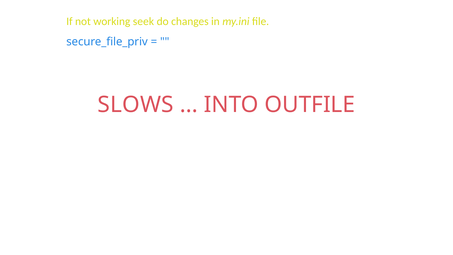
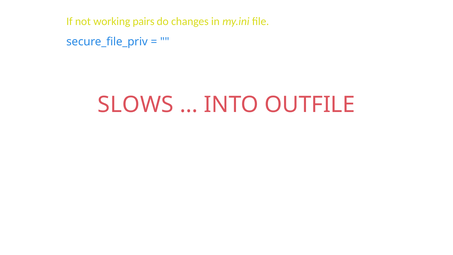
seek: seek -> pairs
